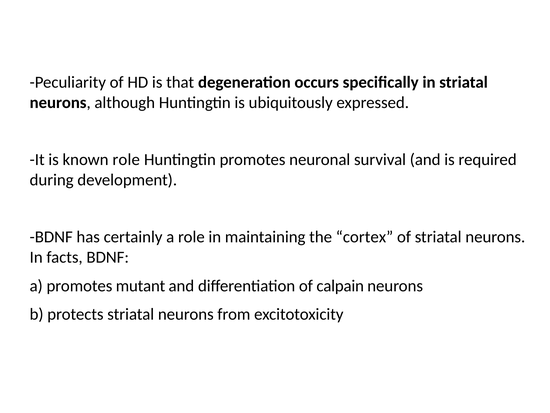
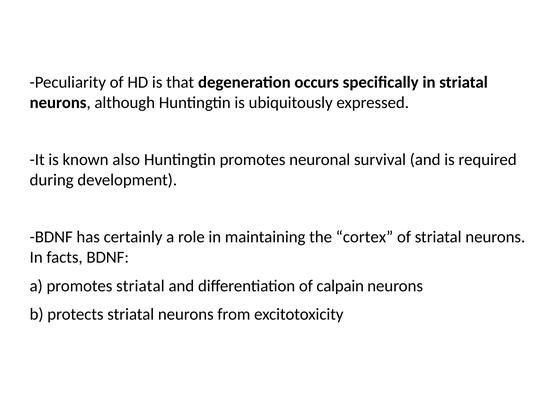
known role: role -> also
promotes mutant: mutant -> striatal
